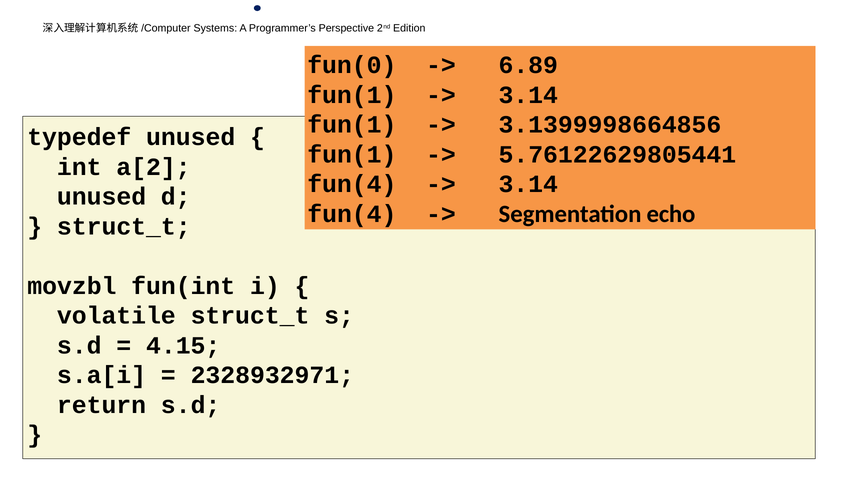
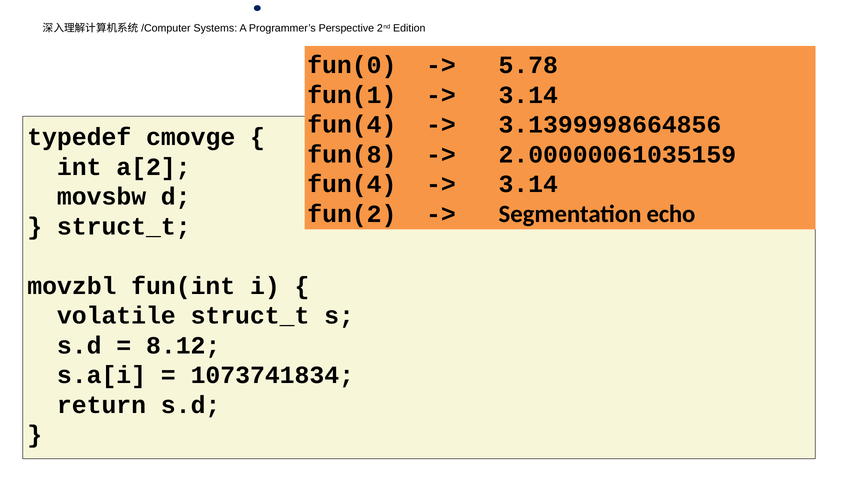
6.89: 6.89 -> 5.78
fun(1 at (352, 125): fun(1 -> fun(4
typedef unused: unused -> cmovge
fun(1 at (352, 155): fun(1 -> fun(8
5.76122629805441: 5.76122629805441 -> 2.00000061035159
unused at (102, 197): unused -> movsbw
fun(4 at (352, 214): fun(4 -> fun(2
4.15: 4.15 -> 8.12
2328932971: 2328932971 -> 1073741834
